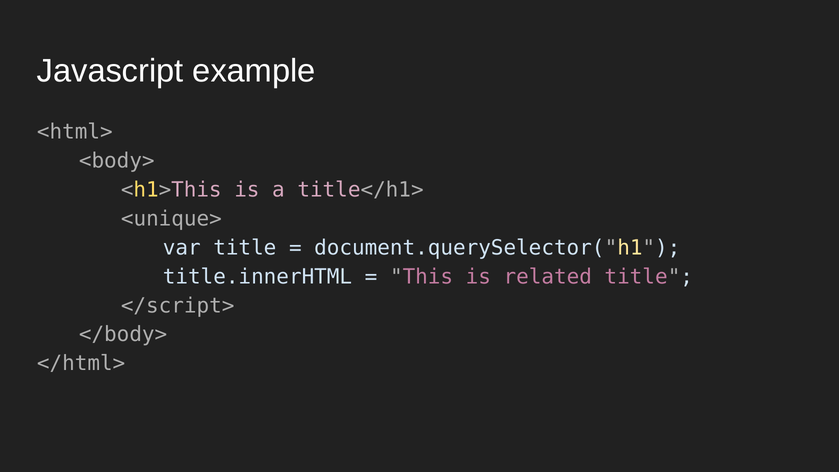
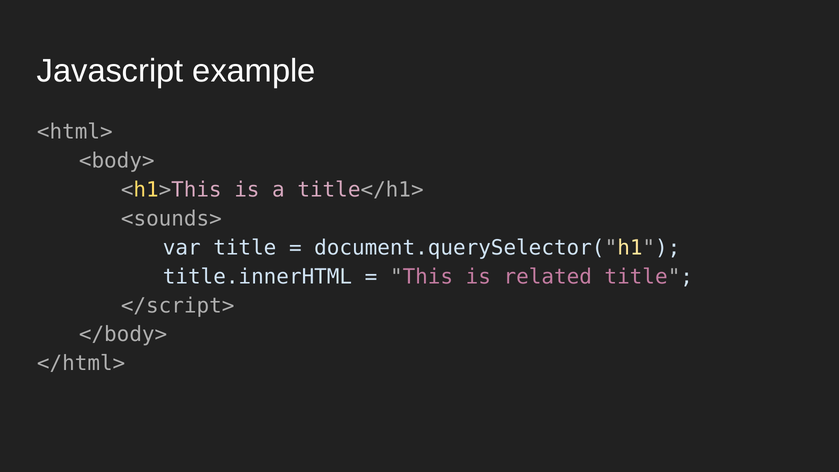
<unique>: <unique> -> <sounds>
